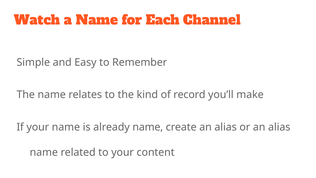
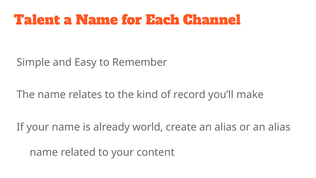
Watch: Watch -> Talent
already name: name -> world
